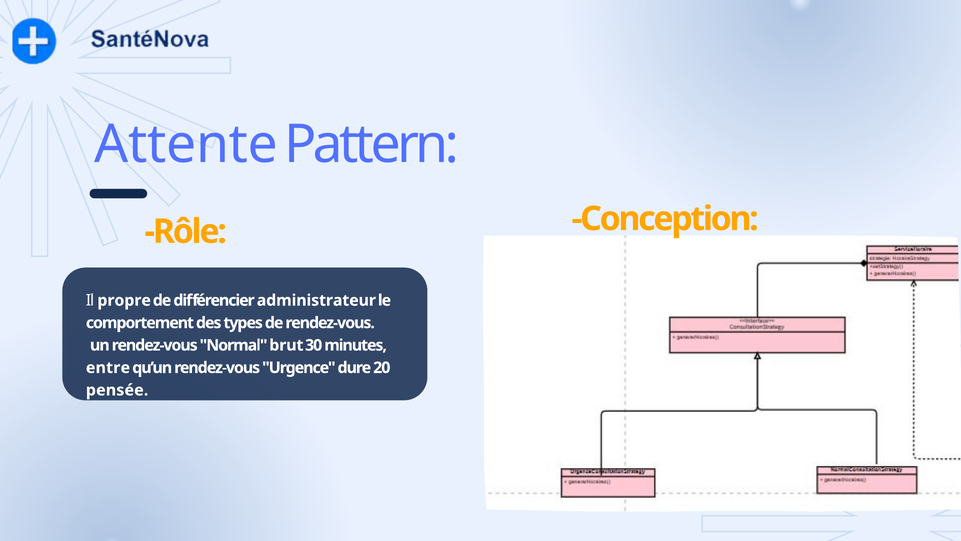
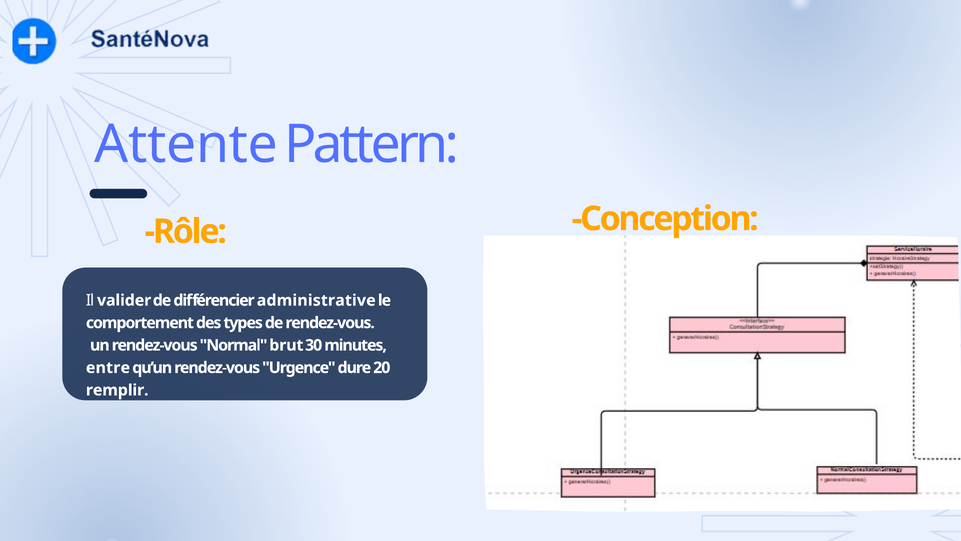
propre: propre -> valider
administrateur: administrateur -> administrative
pensée: pensée -> remplir
